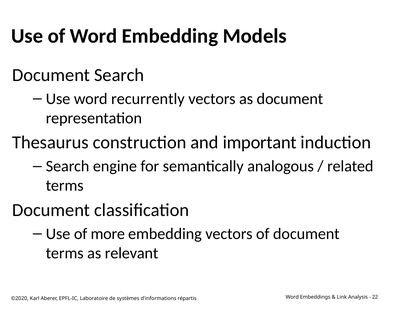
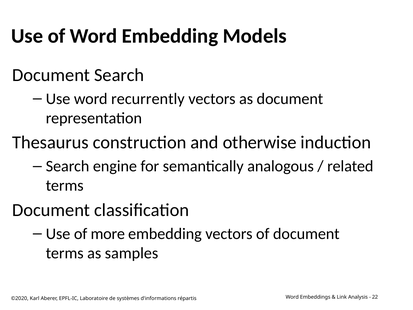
important: important -> otherwise
relevant: relevant -> samples
